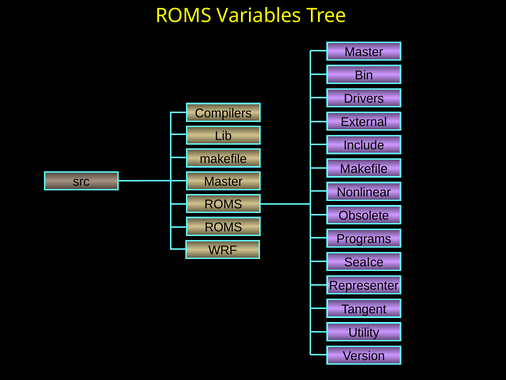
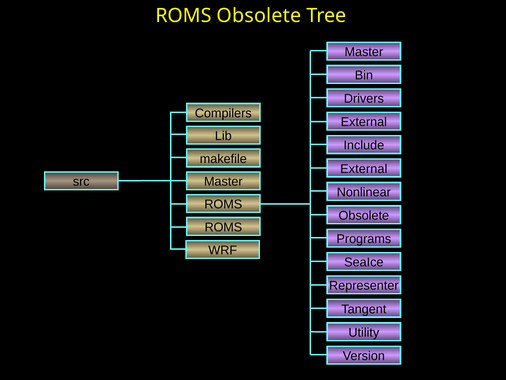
ROMS Variables: Variables -> Obsolete
Makefile at (364, 169): Makefile -> External
